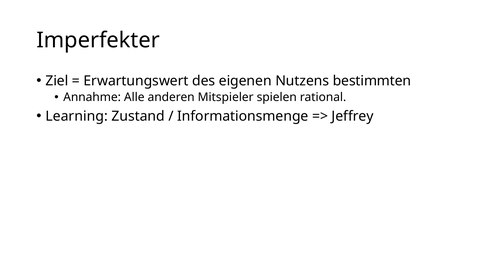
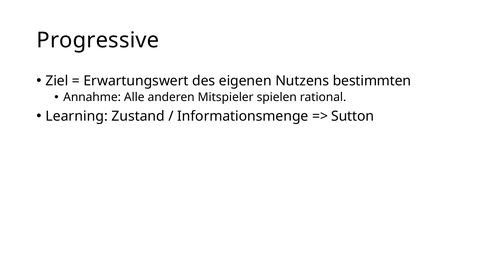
Imperfekter: Imperfekter -> Progressive
Jeffrey: Jeffrey -> Sutton
